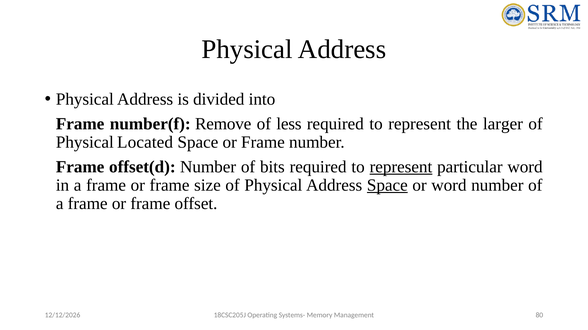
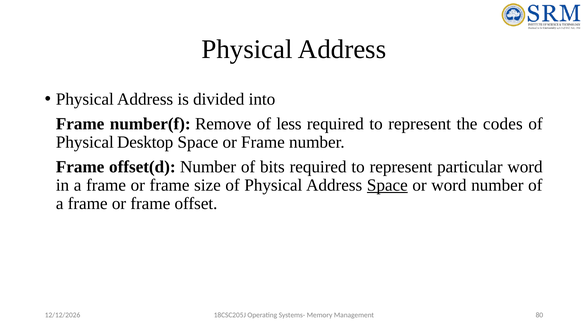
larger: larger -> codes
Located: Located -> Desktop
represent at (401, 167) underline: present -> none
